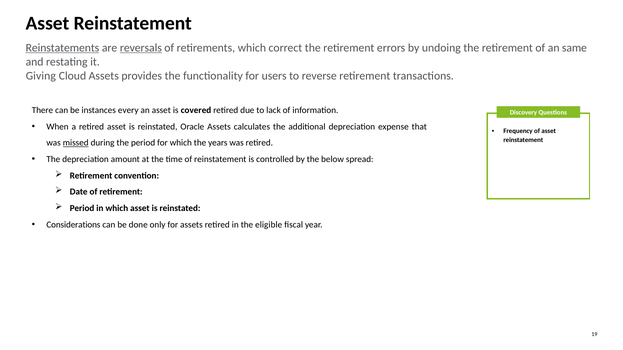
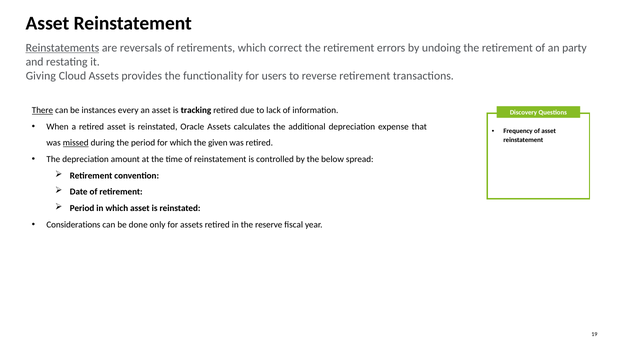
reversals underline: present -> none
same: same -> party
There underline: none -> present
covered: covered -> tracking
years: years -> given
eligible: eligible -> reserve
